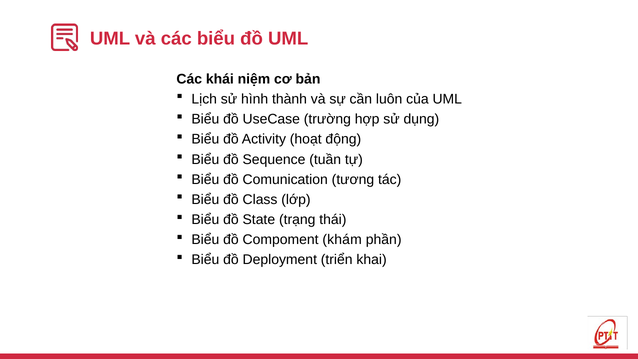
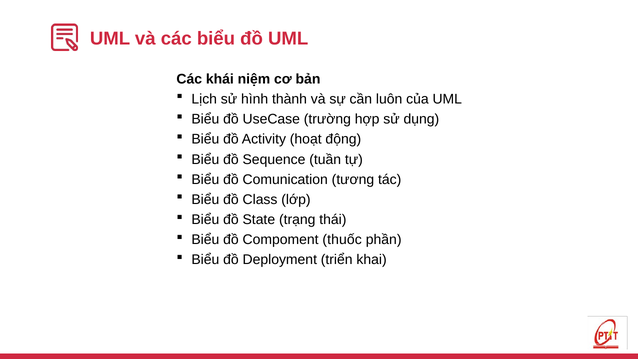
khám: khám -> thuốc
